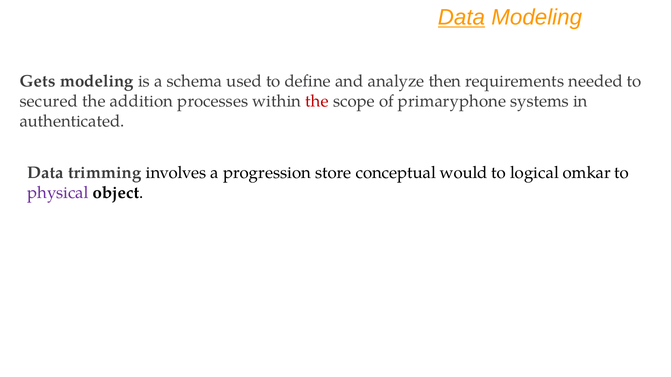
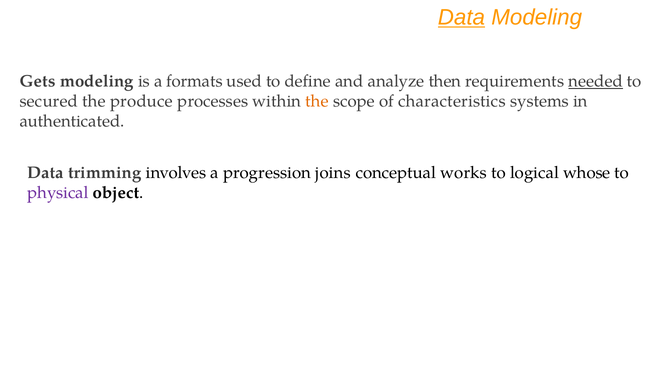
schema: schema -> formats
needed underline: none -> present
addition: addition -> produce
the at (317, 101) colour: red -> orange
primaryphone: primaryphone -> characteristics
store: store -> joins
would: would -> works
omkar: omkar -> whose
